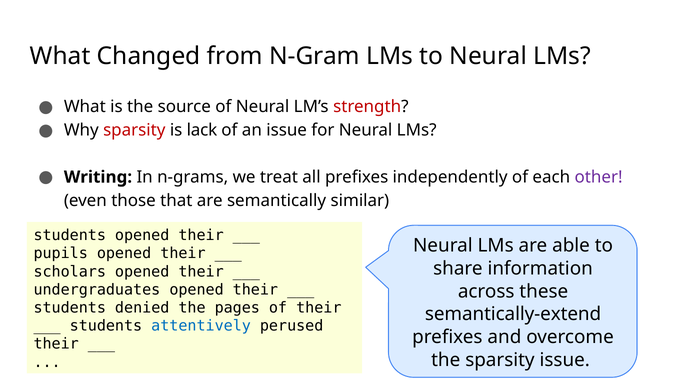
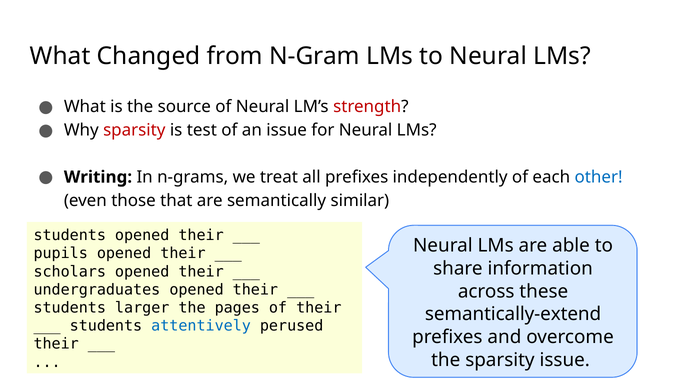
lack: lack -> test
other colour: purple -> blue
denied: denied -> larger
